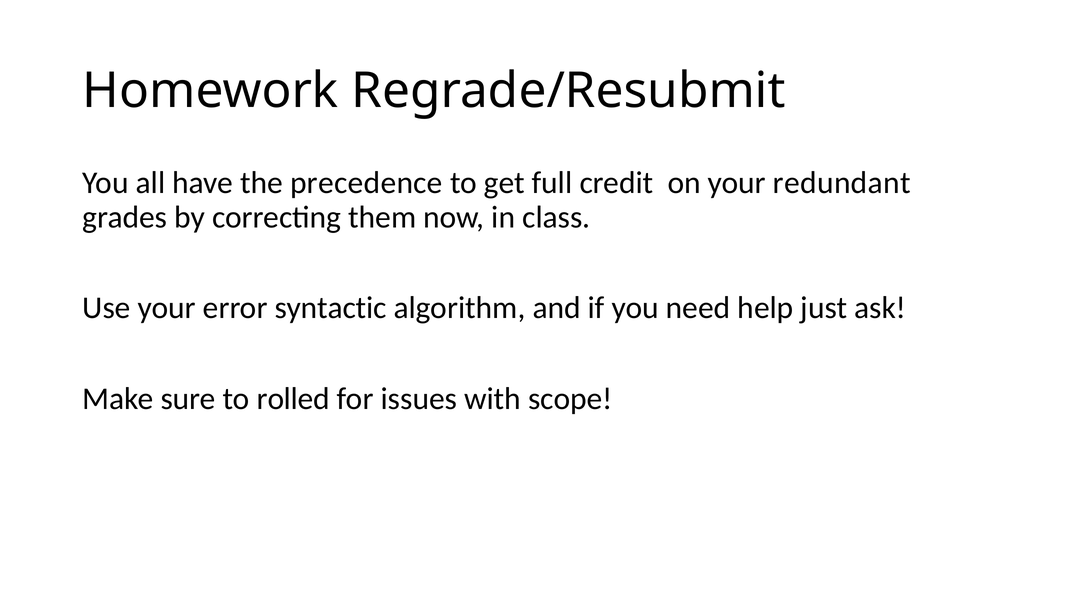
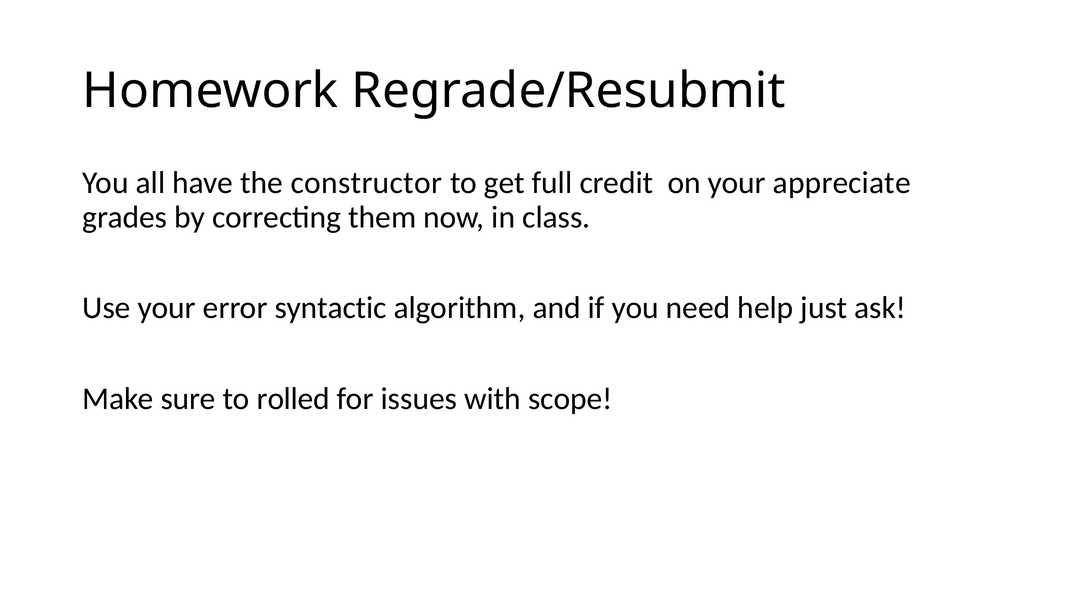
precedence: precedence -> constructor
redundant: redundant -> appreciate
